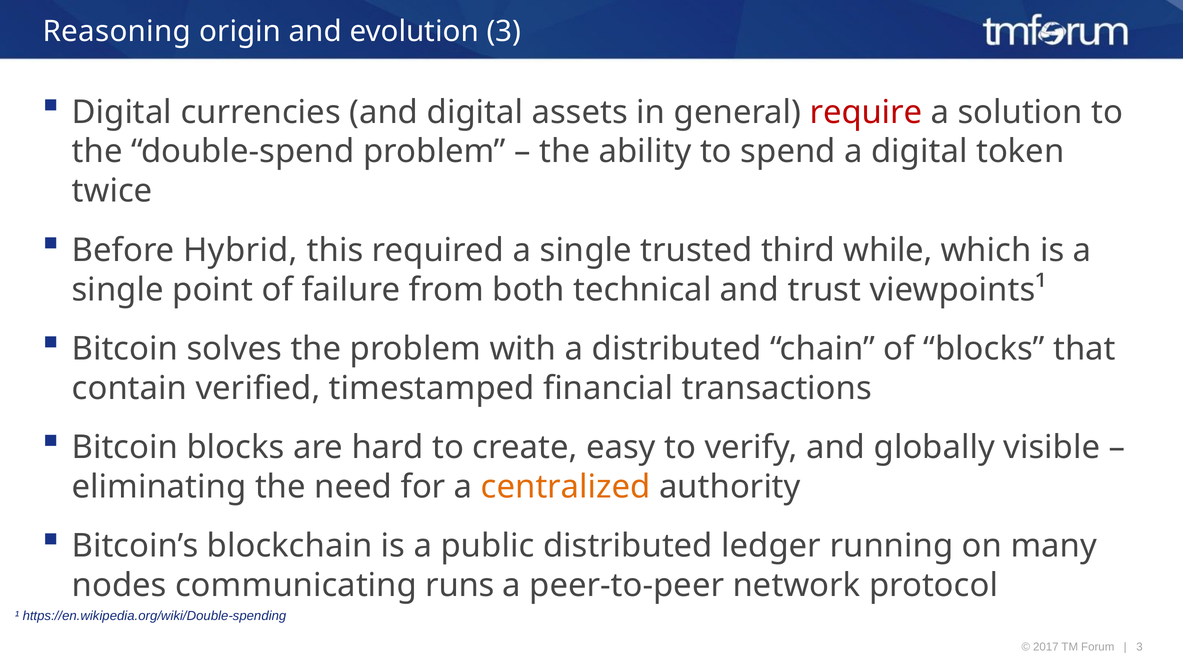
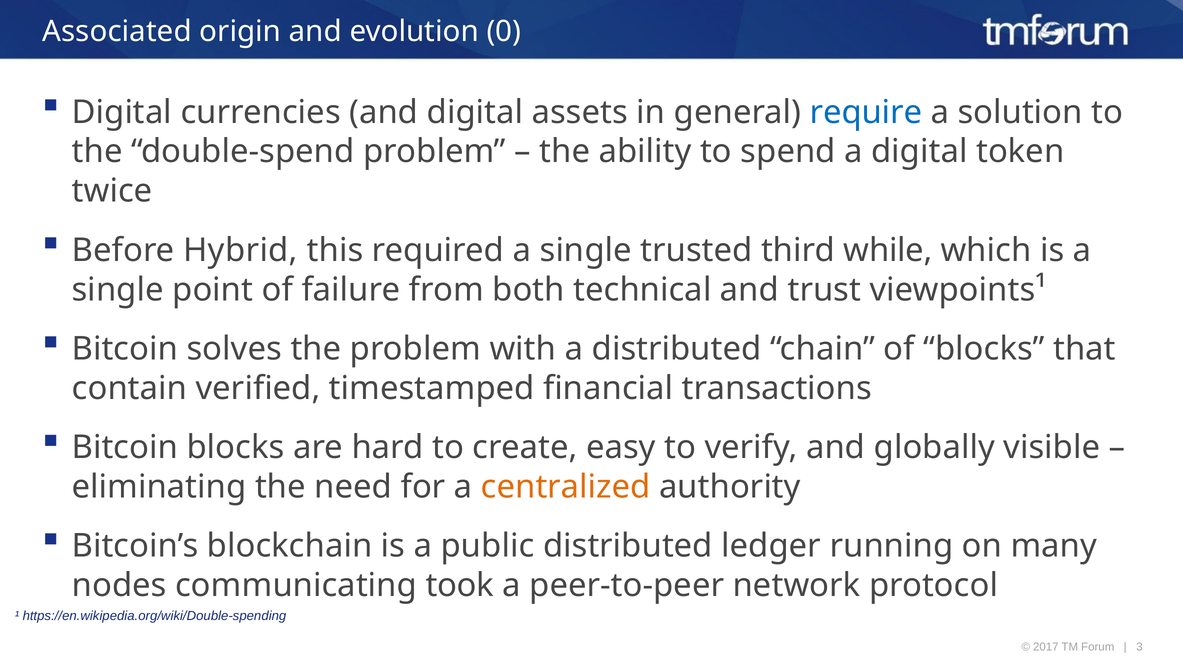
Reasoning: Reasoning -> Associated
evolution 3: 3 -> 0
require colour: red -> blue
runs: runs -> took
